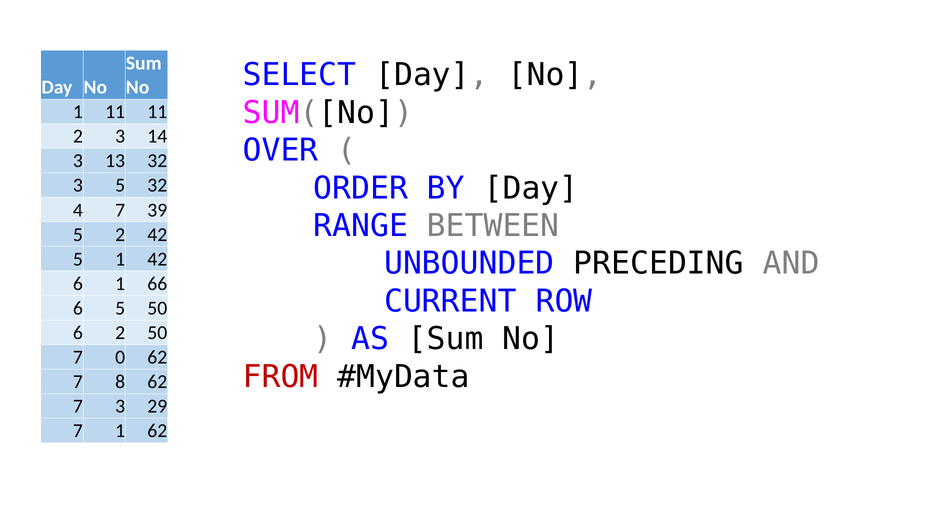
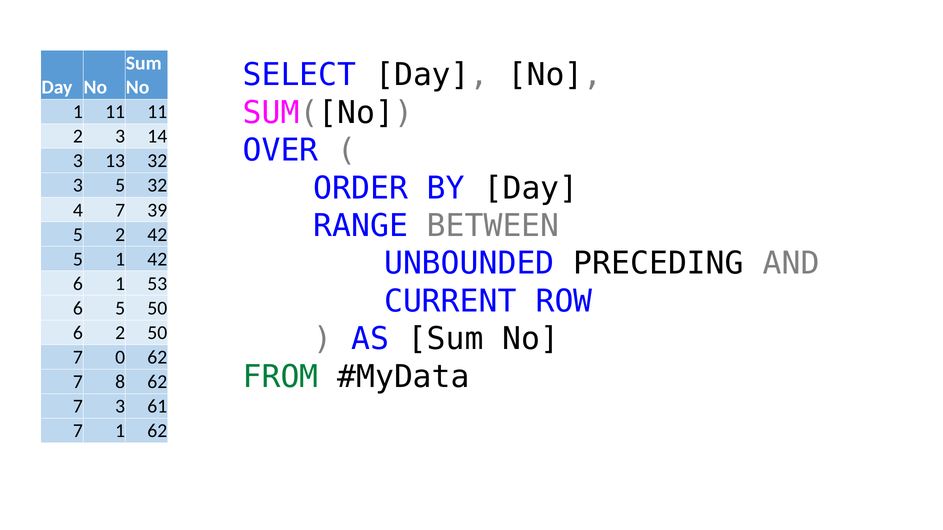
66: 66 -> 53
FROM colour: red -> green
29: 29 -> 61
